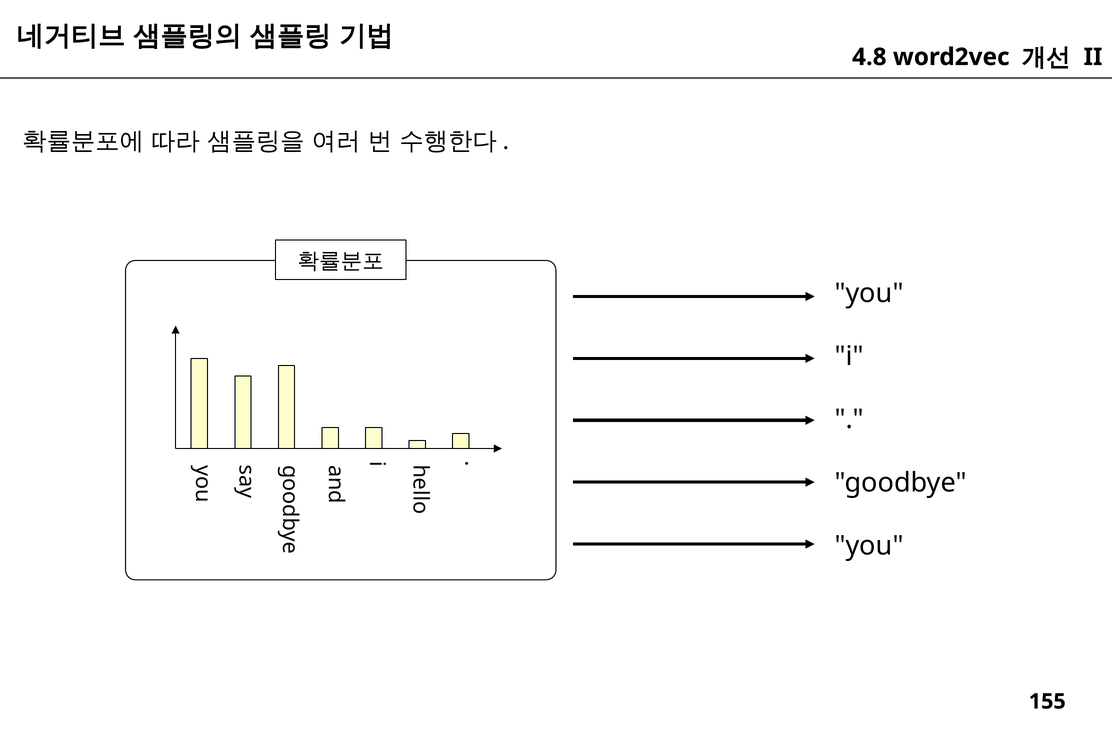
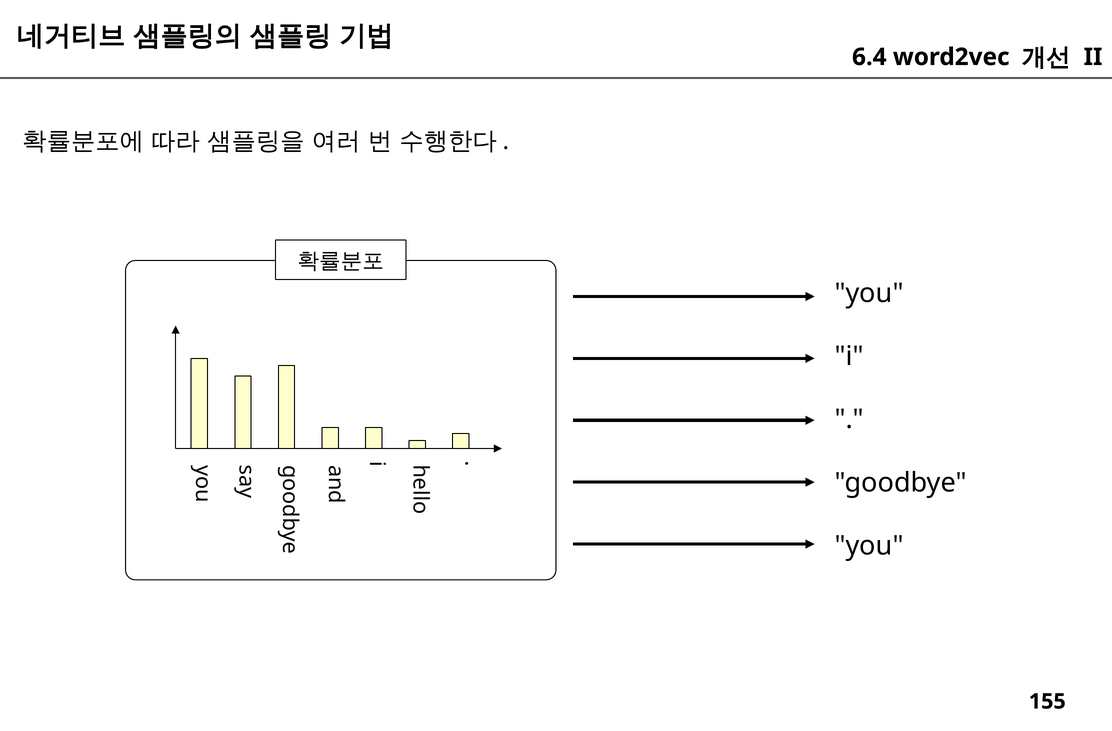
4.8: 4.8 -> 6.4
